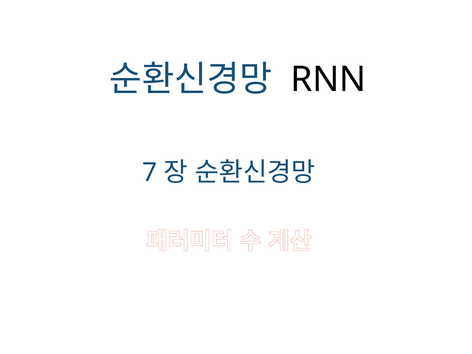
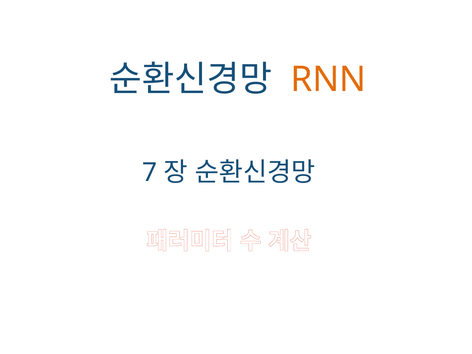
RNN colour: black -> orange
